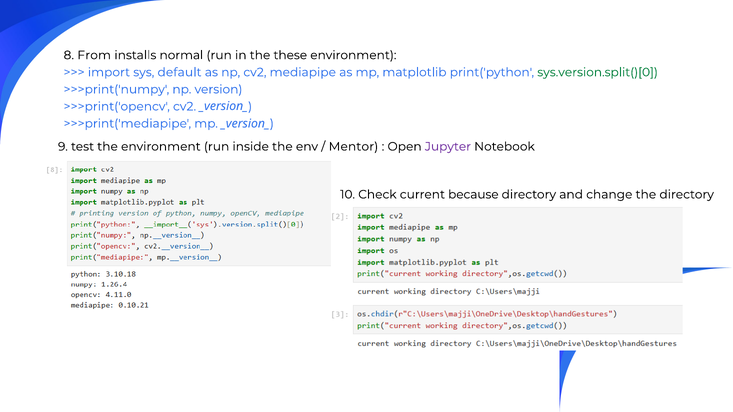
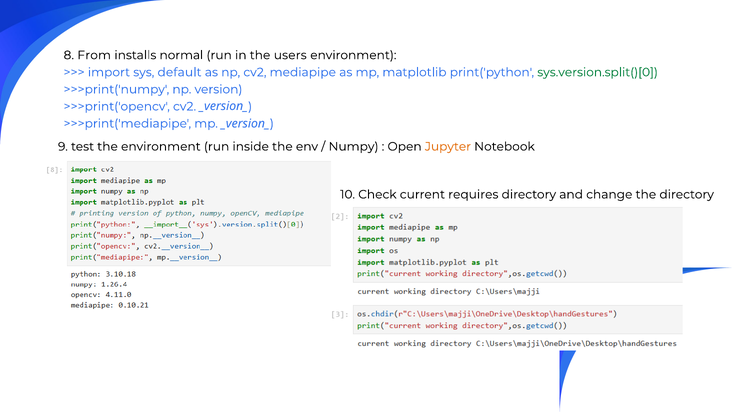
these: these -> users
Mentor: Mentor -> Numpy
Jupyter colour: purple -> orange
because: because -> requires
